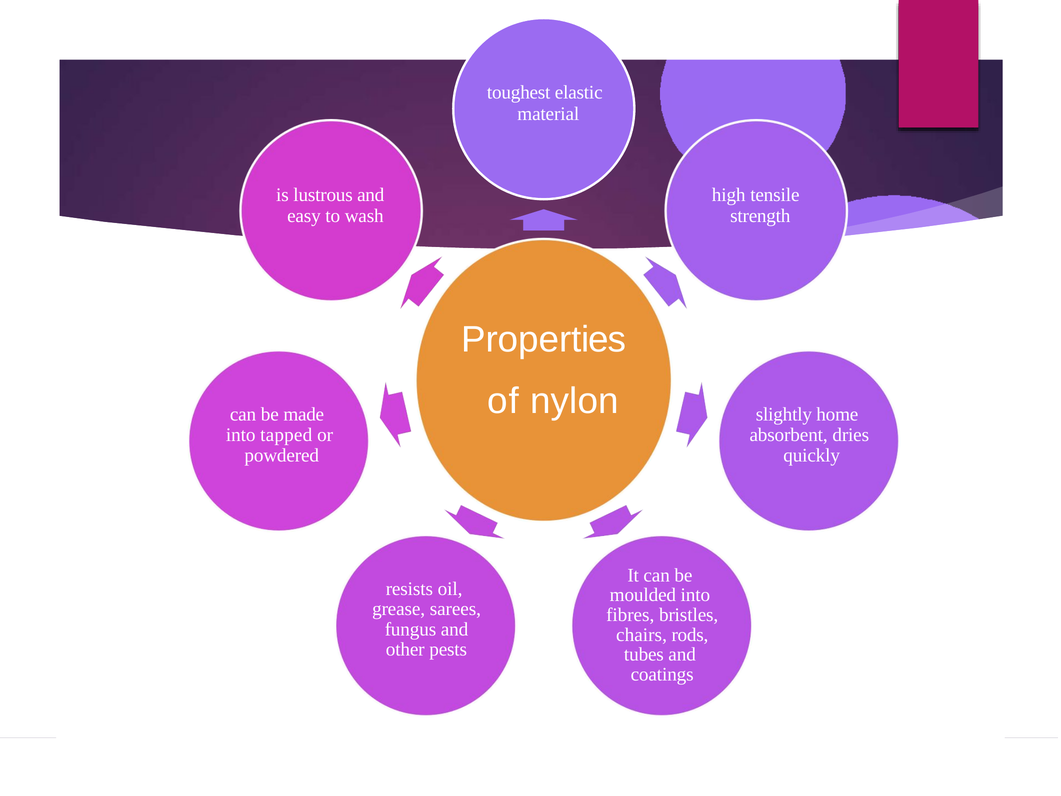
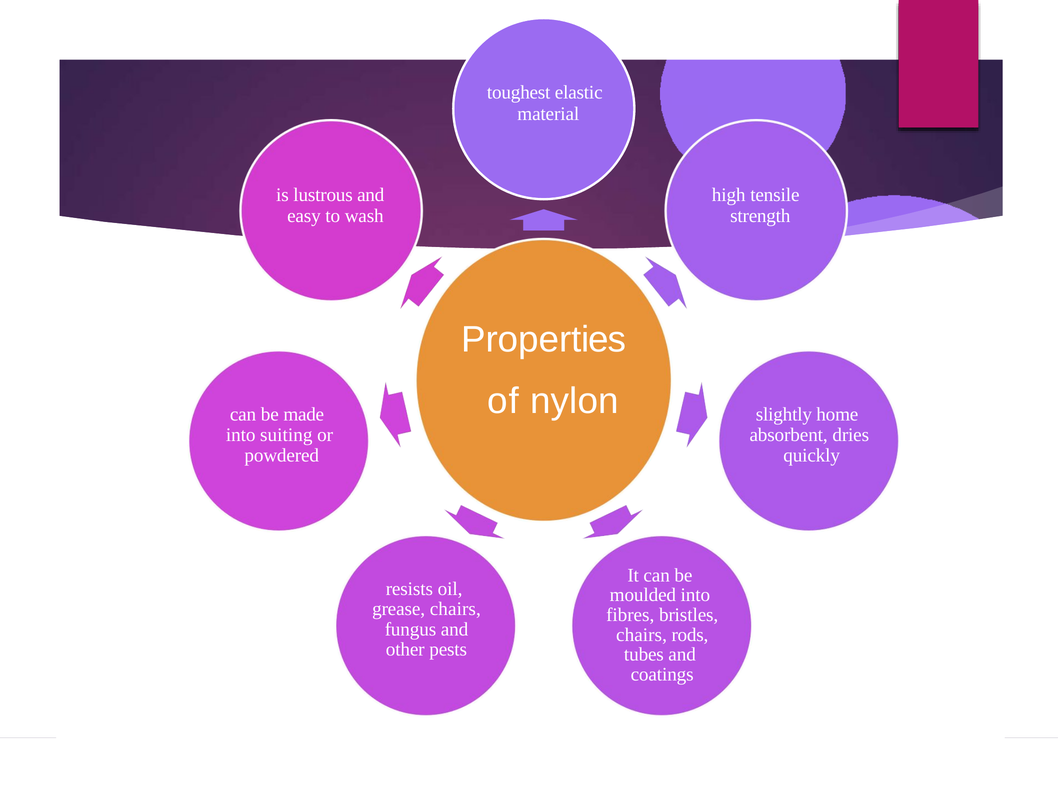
tapped: tapped -> suiting
grease sarees: sarees -> chairs
